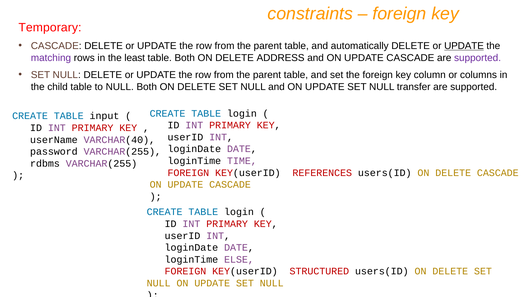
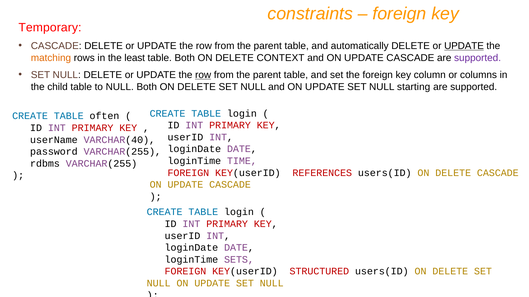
matching colour: purple -> orange
ADDRESS: ADDRESS -> CONTEXT
row at (203, 75) underline: none -> present
transfer: transfer -> starting
input: input -> often
ELSE: ELSE -> SETS
